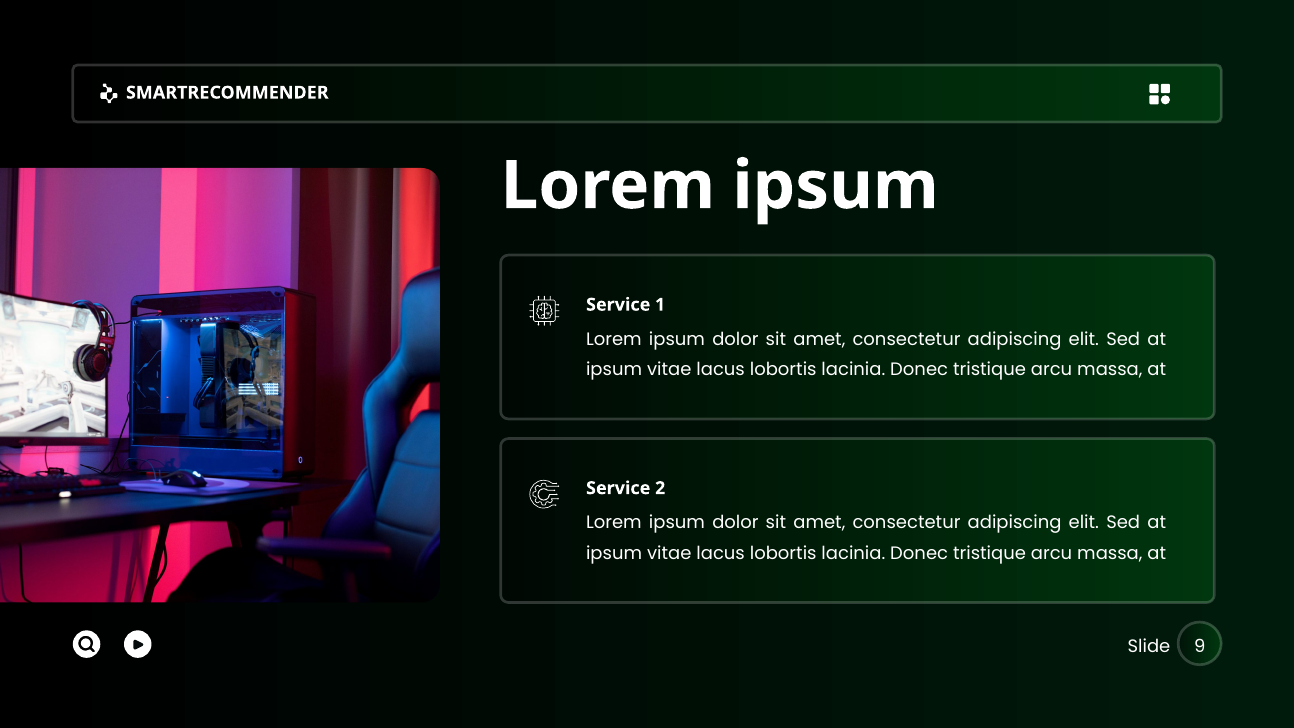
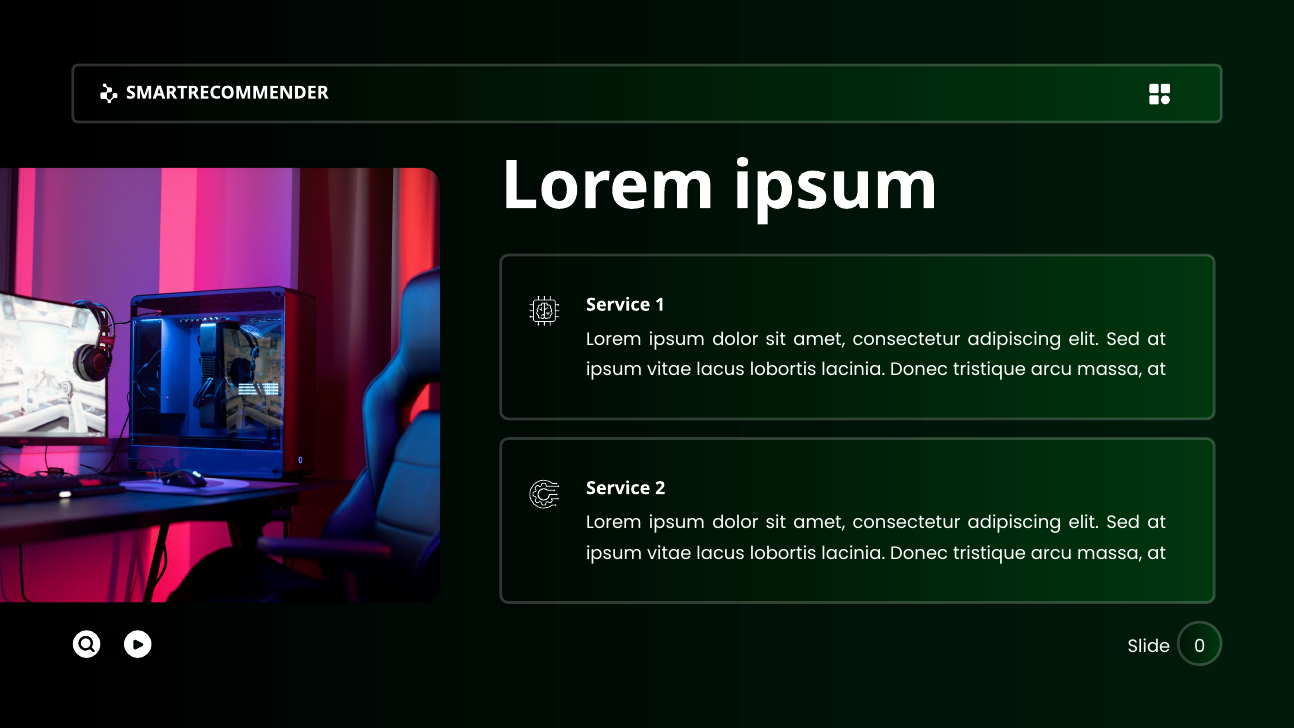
9: 9 -> 0
